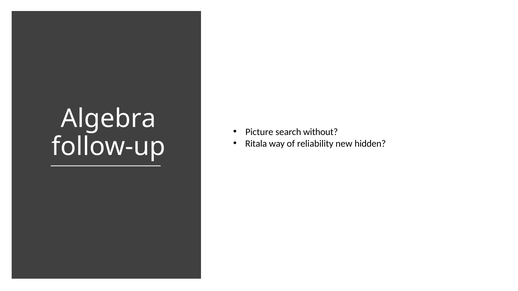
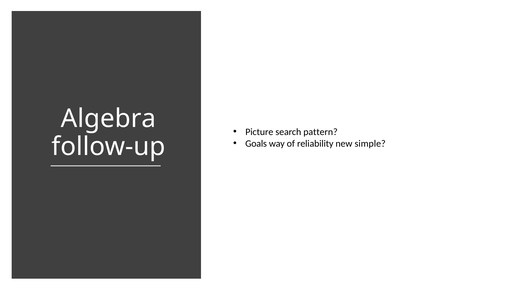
without: without -> pattern
Ritala: Ritala -> Goals
hidden: hidden -> simple
